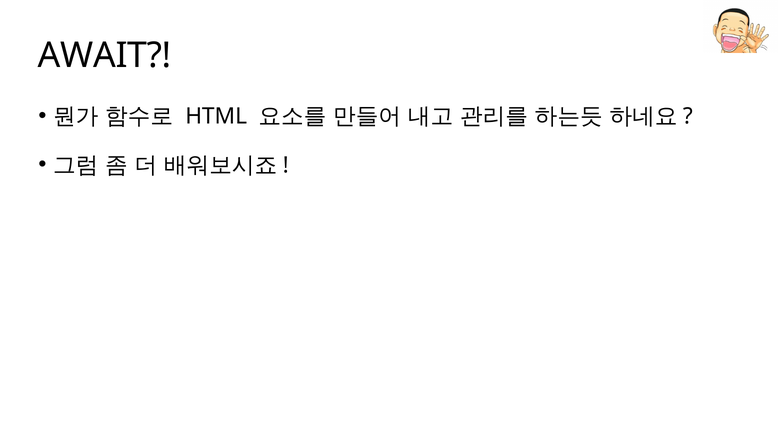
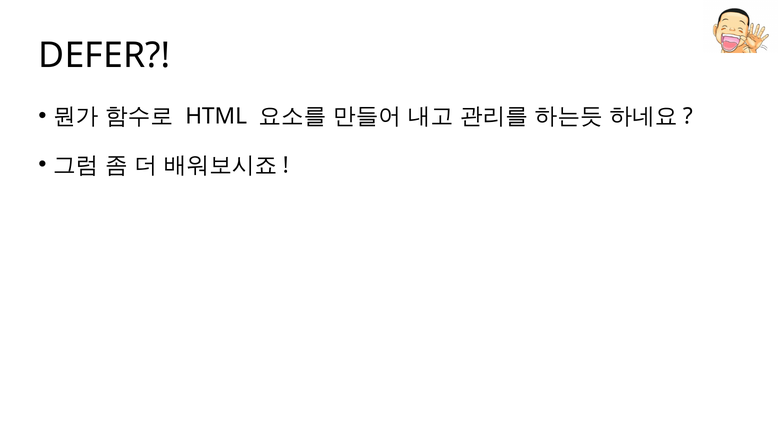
AWAIT: AWAIT -> DEFER
